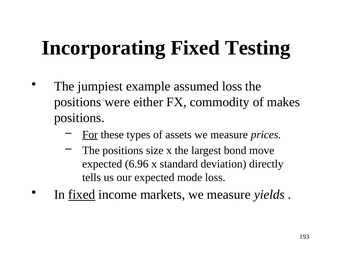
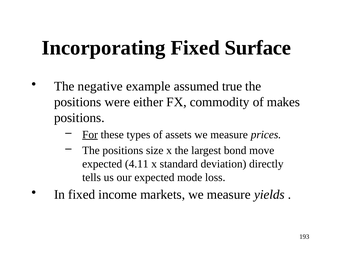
Testing: Testing -> Surface
jumpiest: jumpiest -> negative
assumed loss: loss -> true
6.96: 6.96 -> 4.11
fixed at (82, 195) underline: present -> none
